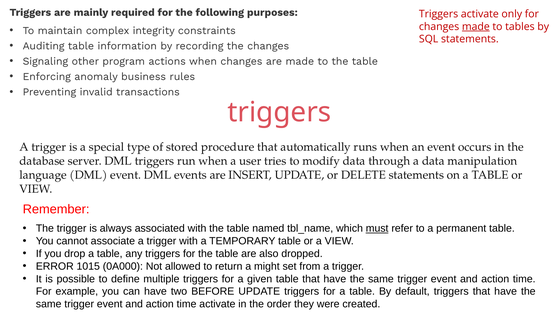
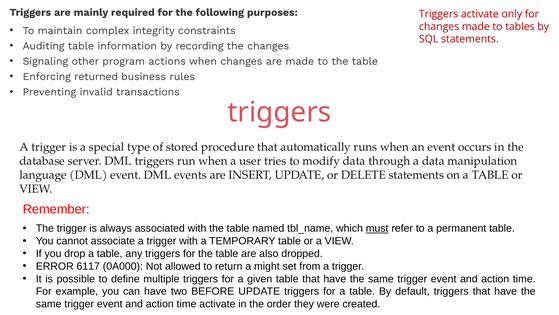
made at (476, 27) underline: present -> none
anomaly: anomaly -> returned
1015: 1015 -> 6117
